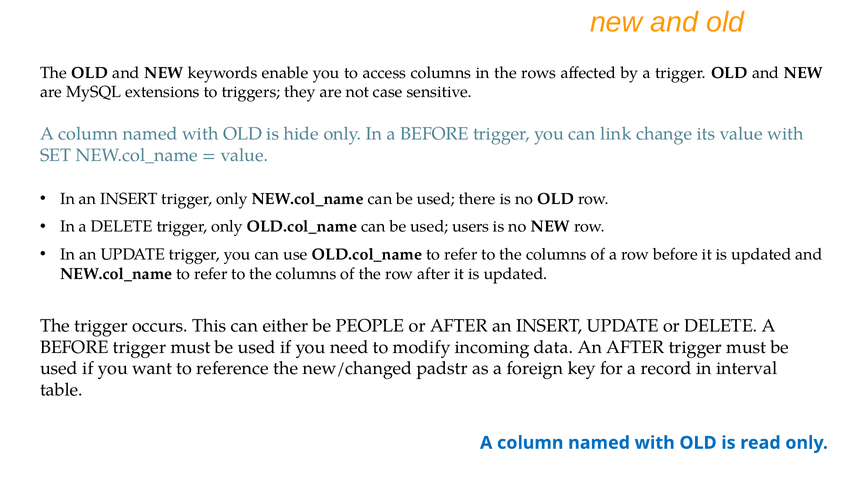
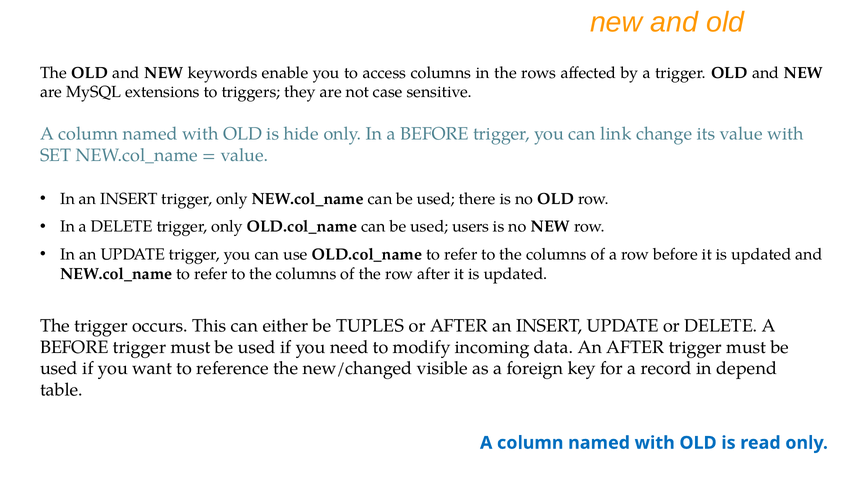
PEOPLE: PEOPLE -> TUPLES
padstr: padstr -> visible
interval: interval -> depend
